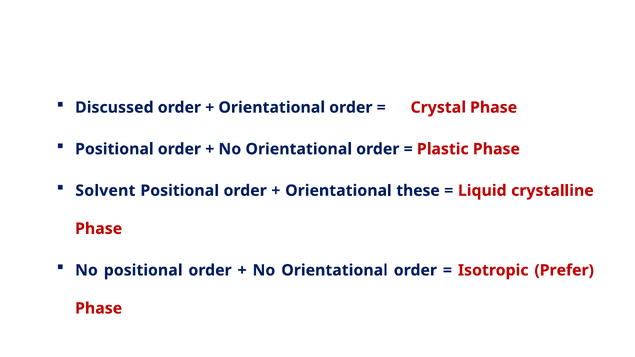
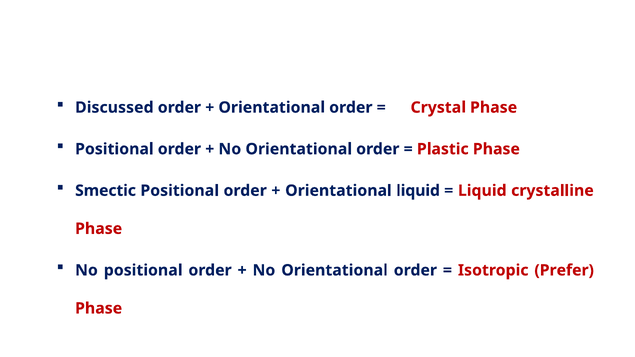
Solvent: Solvent -> Smectic
Orientational these: these -> liquid
